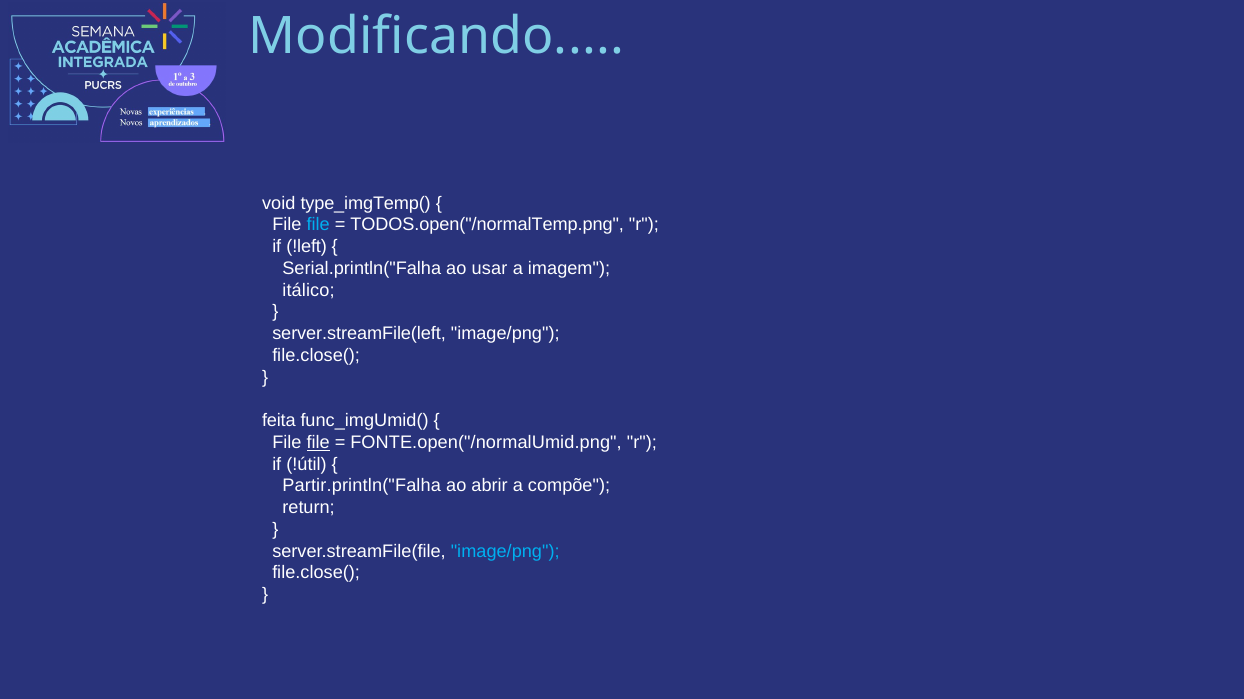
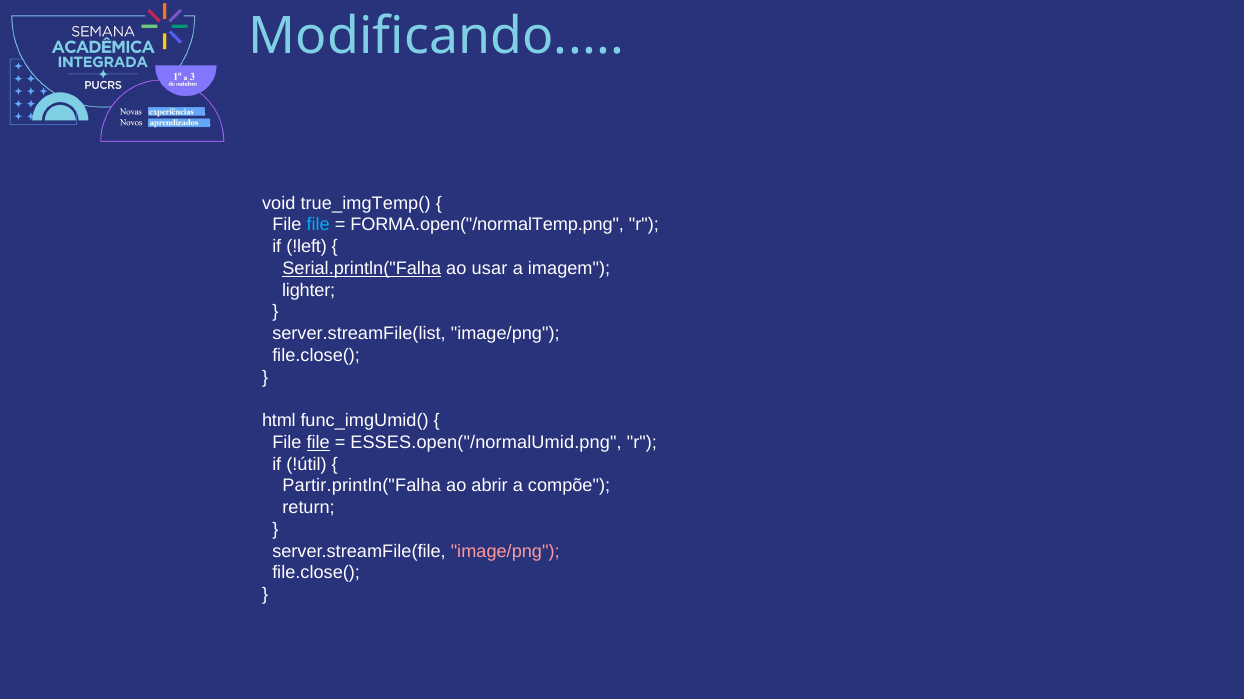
type_imgTemp(: type_imgTemp( -> true_imgTemp(
TODOS.open("/normalTemp.png: TODOS.open("/normalTemp.png -> FORMA.open("/normalTemp.png
Serial.println("Falha underline: none -> present
itálico: itálico -> lighter
server.streamFile(left: server.streamFile(left -> server.streamFile(list
feita: feita -> html
FONTE.open("/normalUmid.png: FONTE.open("/normalUmid.png -> ESSES.open("/normalUmid.png
image/png at (505, 552) colour: light blue -> pink
